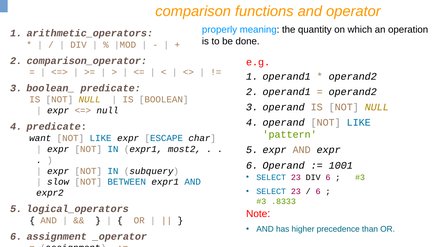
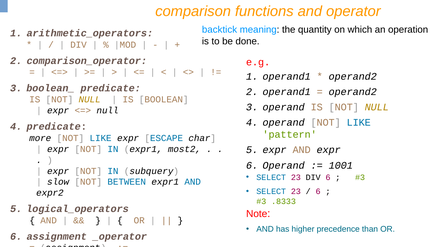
properly: properly -> backtick
want: want -> more
